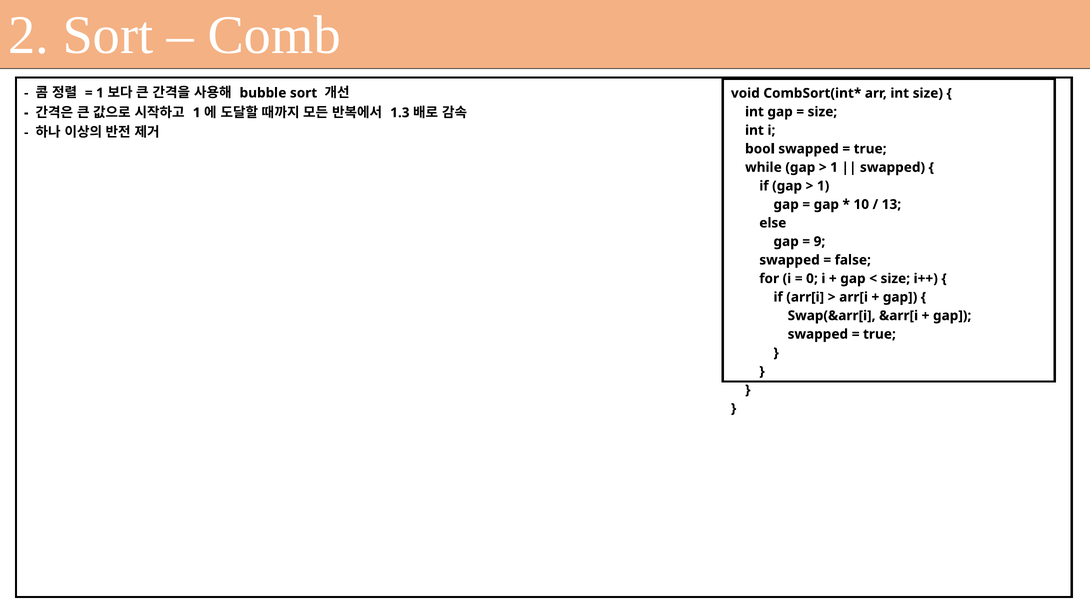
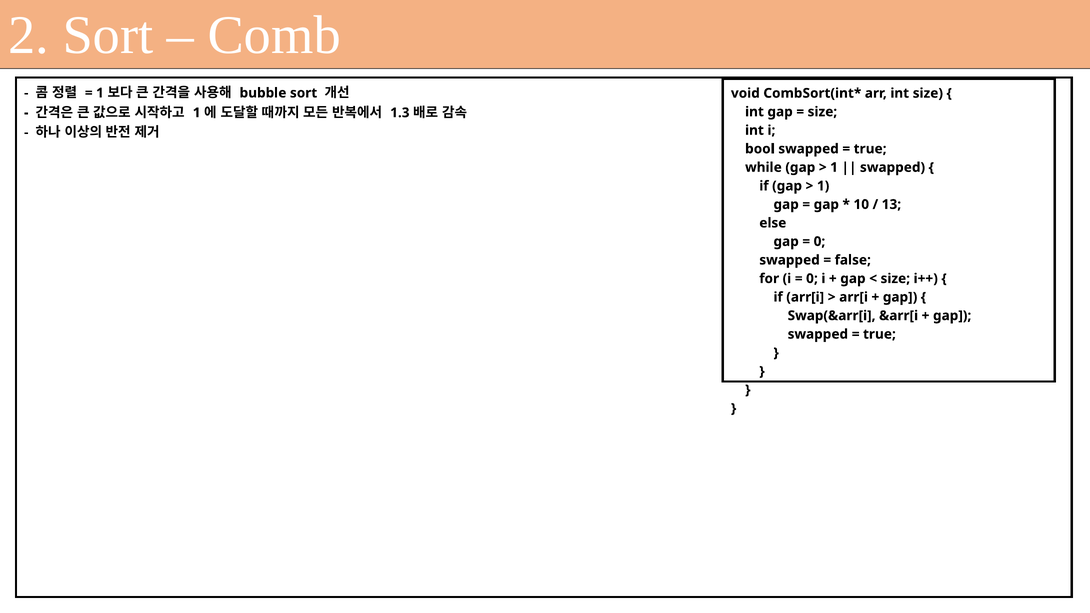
9 at (819, 242): 9 -> 0
